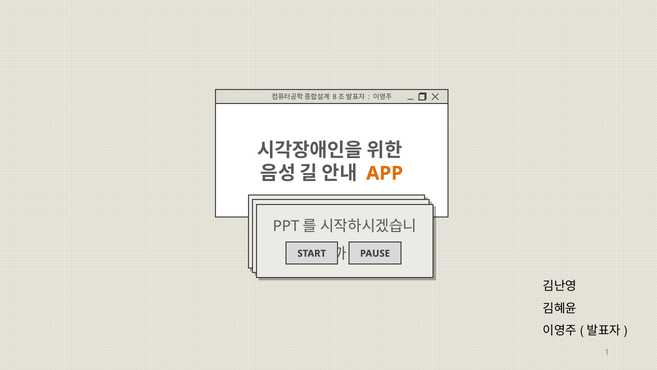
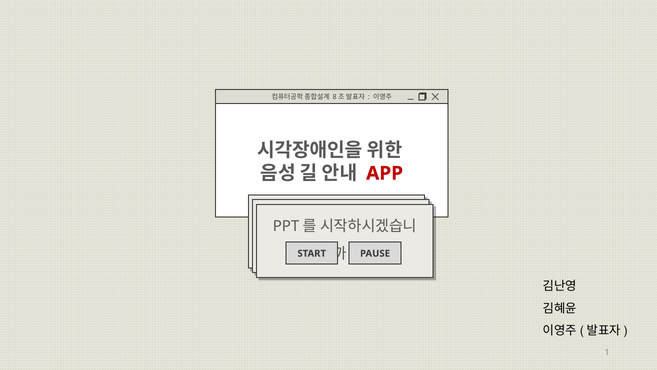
APP colour: orange -> red
